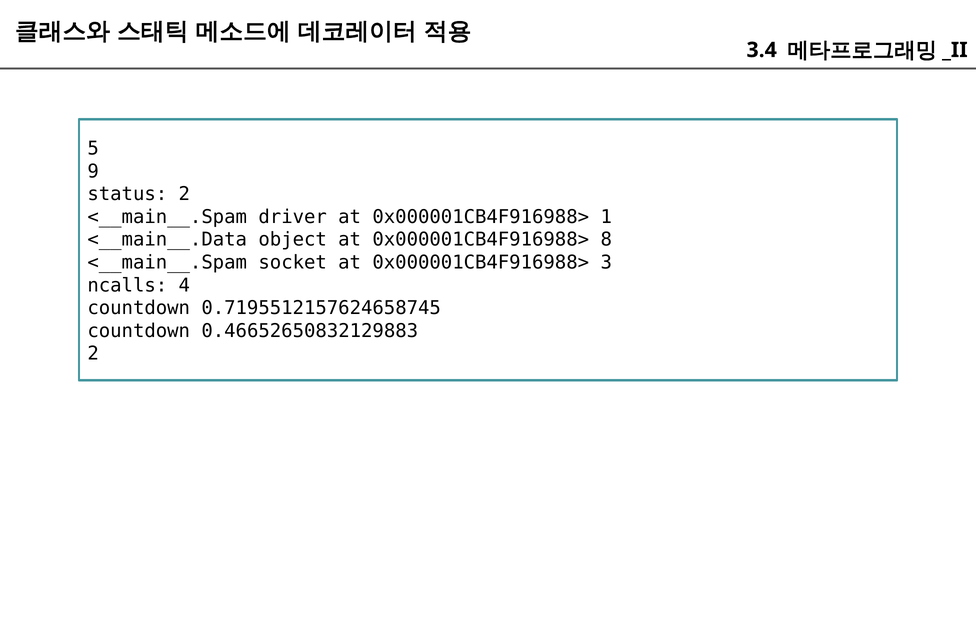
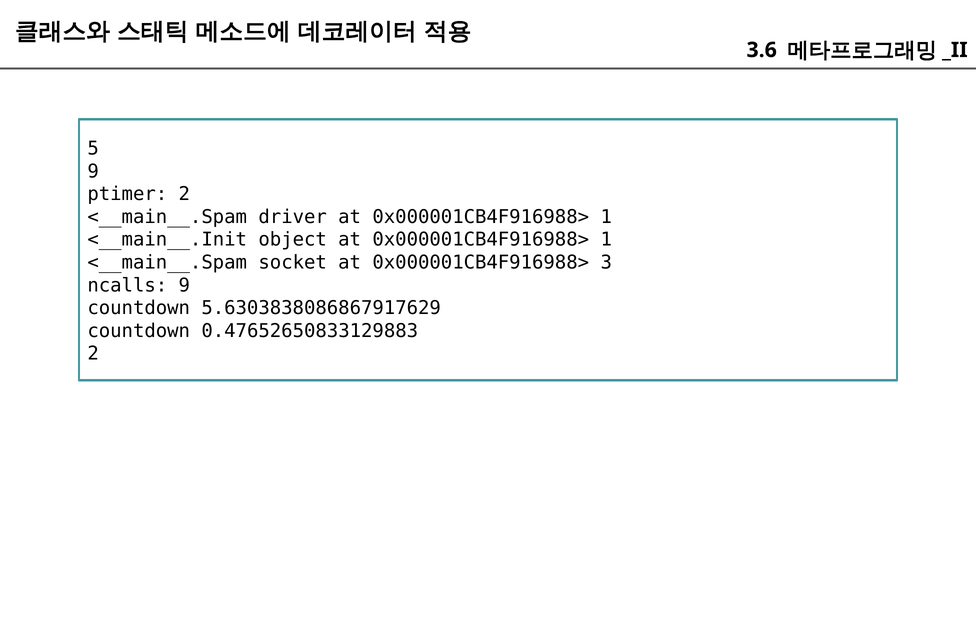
3.4: 3.4 -> 3.6
status: status -> ptimer
<__main__.Data: <__main__.Data -> <__main__.Init
object at 0x000001CB4F916988> 8: 8 -> 1
ncalls 4: 4 -> 9
0.7195512157624658745: 0.7195512157624658745 -> 5.6303838086867917629
0.46652650832129883: 0.46652650832129883 -> 0.47652650833129883
